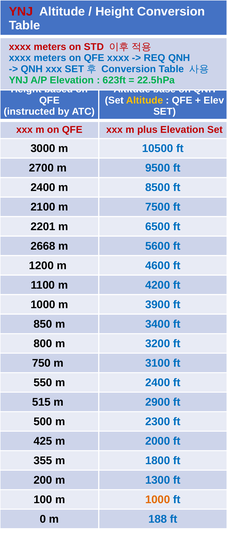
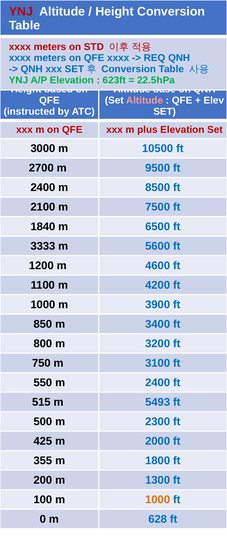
Altitude at (145, 101) colour: yellow -> pink
2201: 2201 -> 1840
2668: 2668 -> 3333
2900: 2900 -> 5493
188: 188 -> 628
